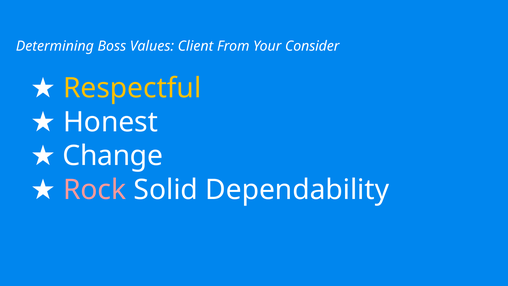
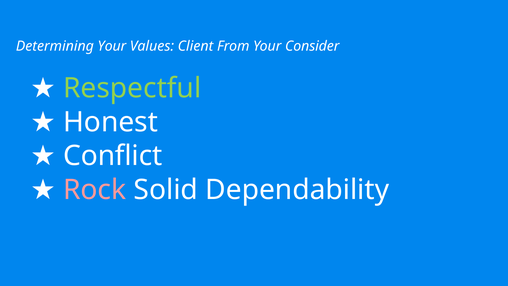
Determining Boss: Boss -> Your
Respectful colour: yellow -> light green
Change: Change -> Conflict
